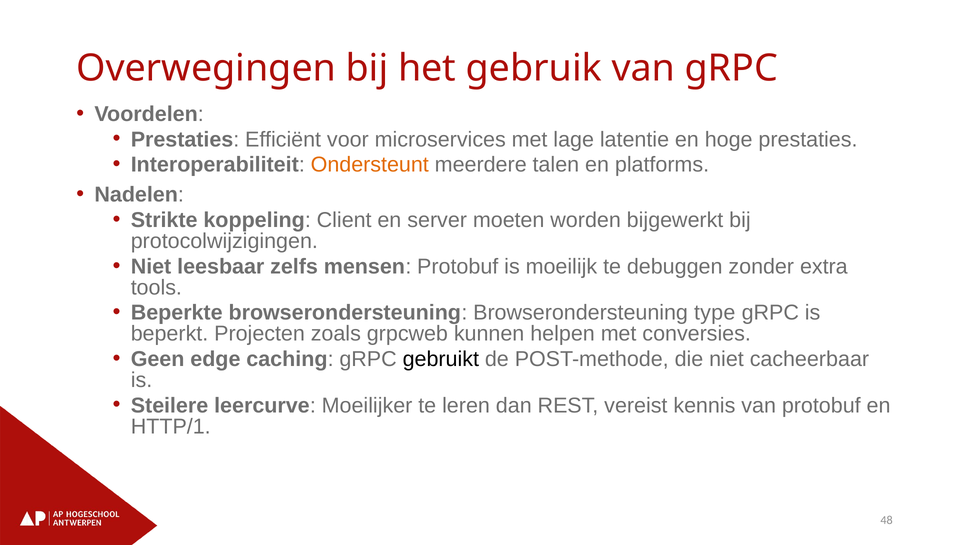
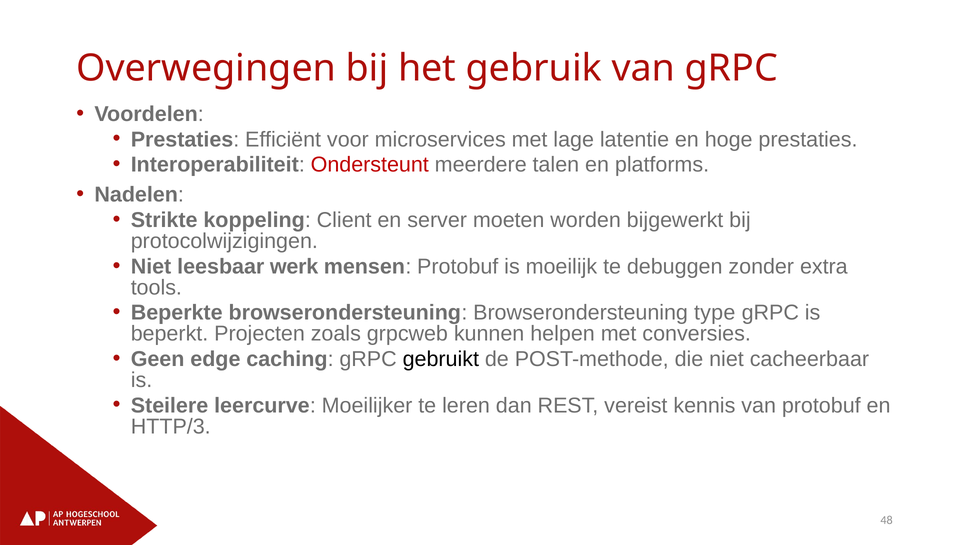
Ondersteunt colour: orange -> red
zelfs: zelfs -> werk
HTTP/1: HTTP/1 -> HTTP/3
